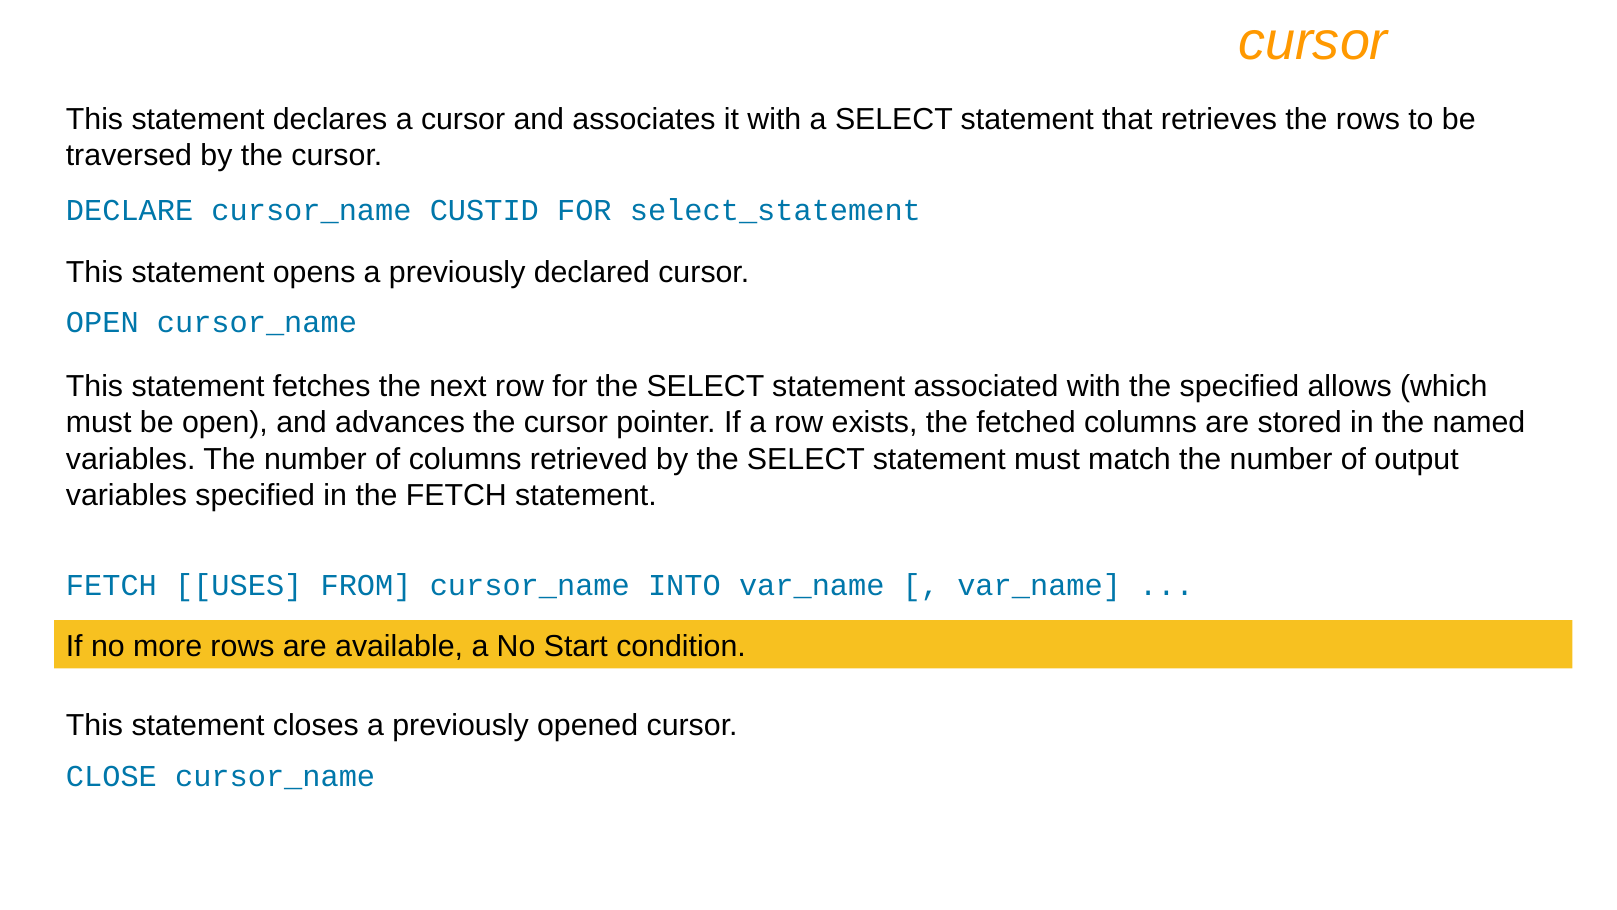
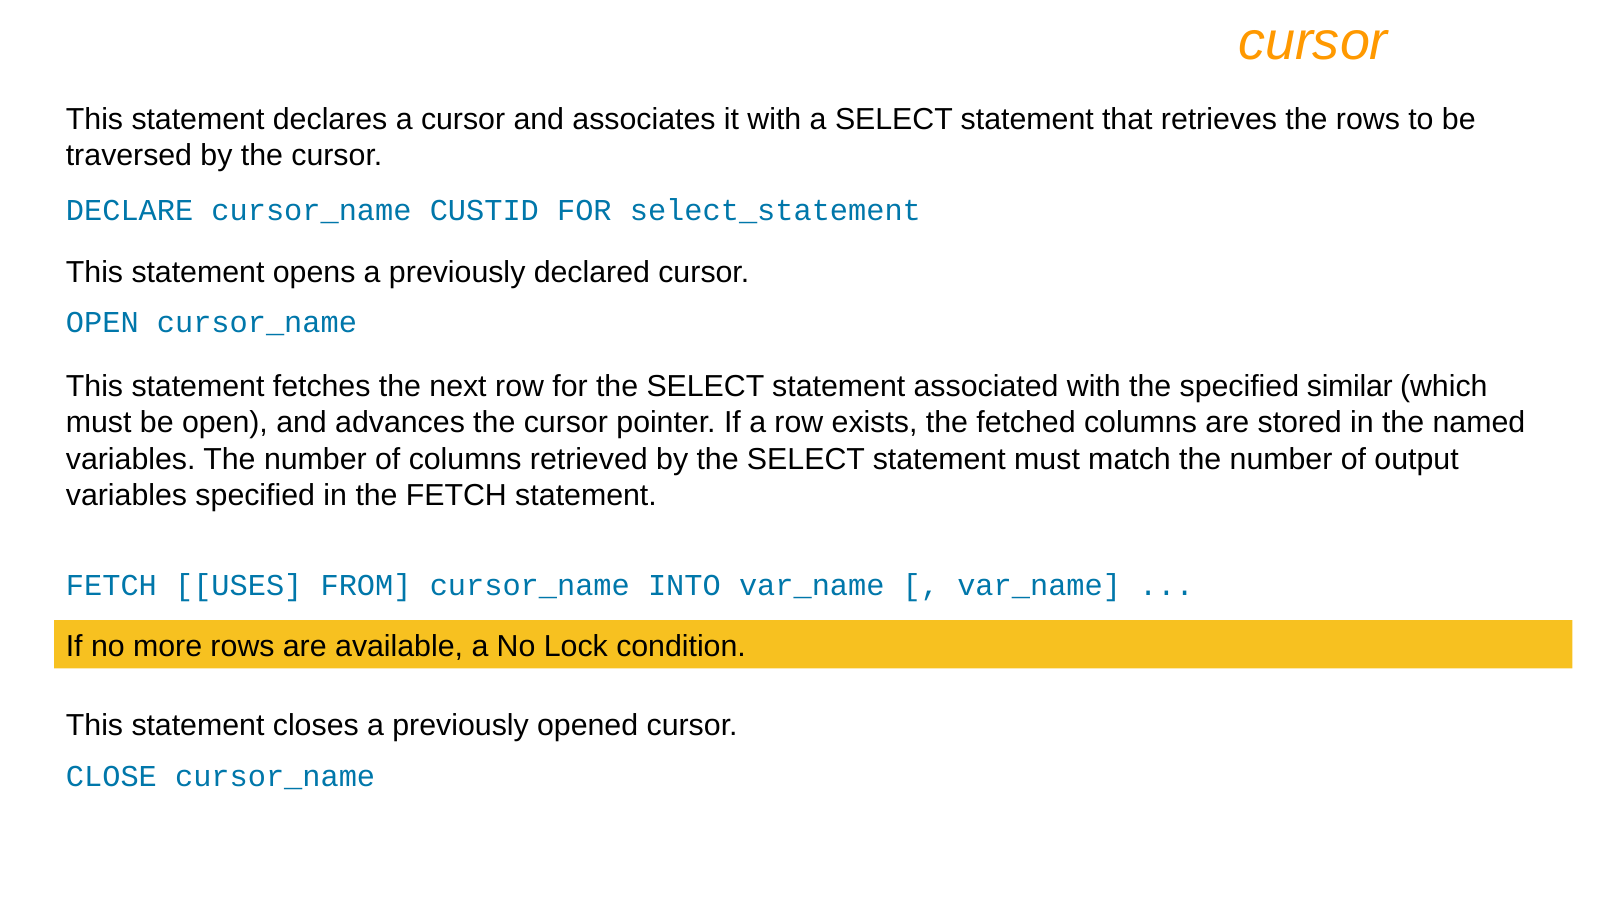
allows: allows -> similar
Start: Start -> Lock
